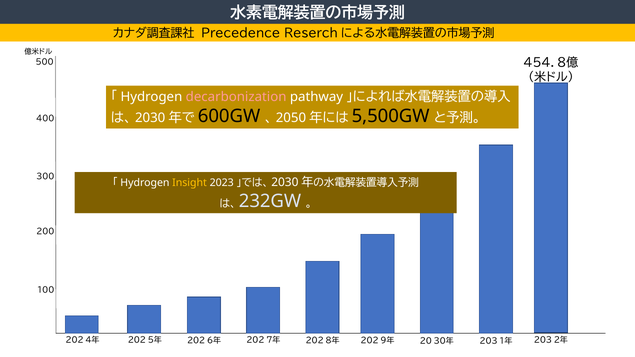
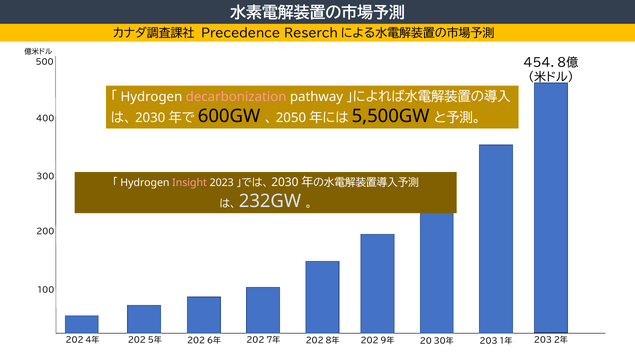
Insight colour: yellow -> pink
